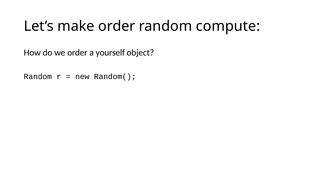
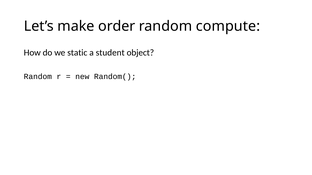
we order: order -> static
yourself: yourself -> student
